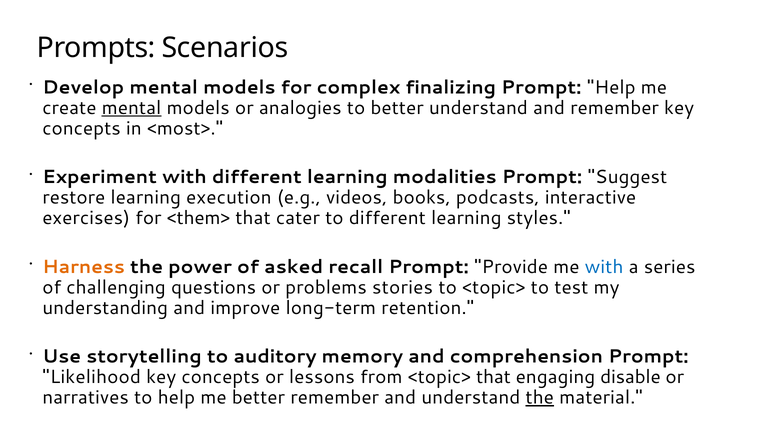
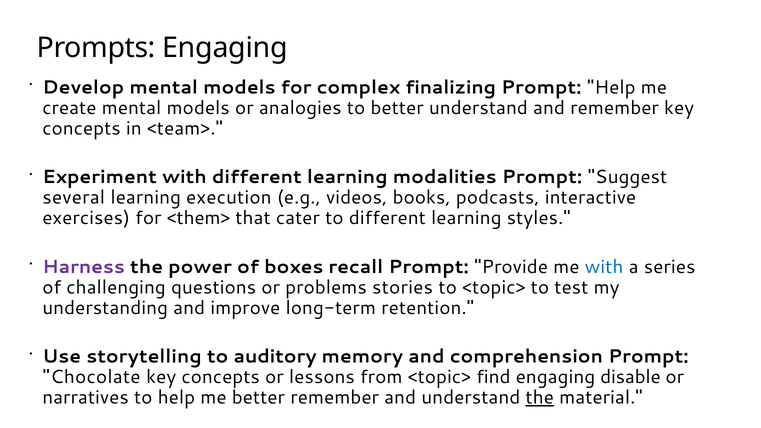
Prompts Scenarios: Scenarios -> Engaging
mental at (132, 108) underline: present -> none
<most>: <most> -> <team>
restore: restore -> several
Harness colour: orange -> purple
asked: asked -> boxes
Likelihood: Likelihood -> Chocolate
<topic> that: that -> find
